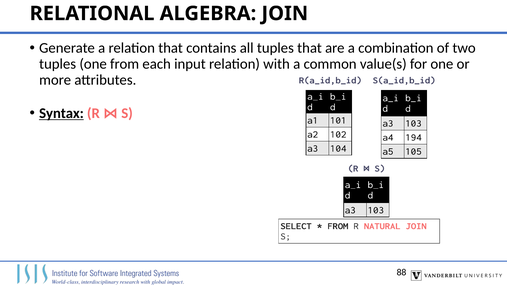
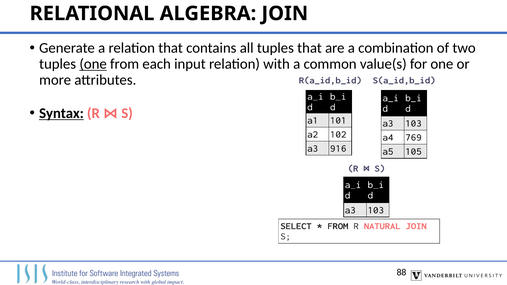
one at (93, 64) underline: none -> present
194: 194 -> 769
104: 104 -> 916
